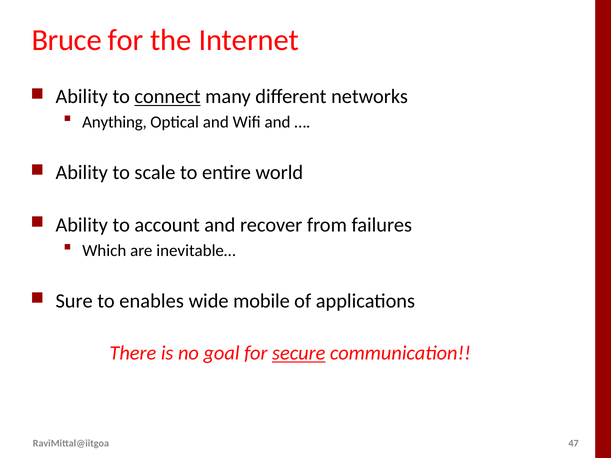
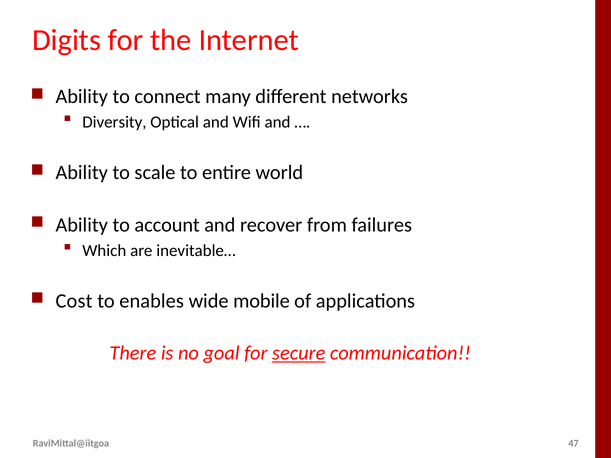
Bruce: Bruce -> Digits
connect underline: present -> none
Anything: Anything -> Diversity
Sure: Sure -> Cost
